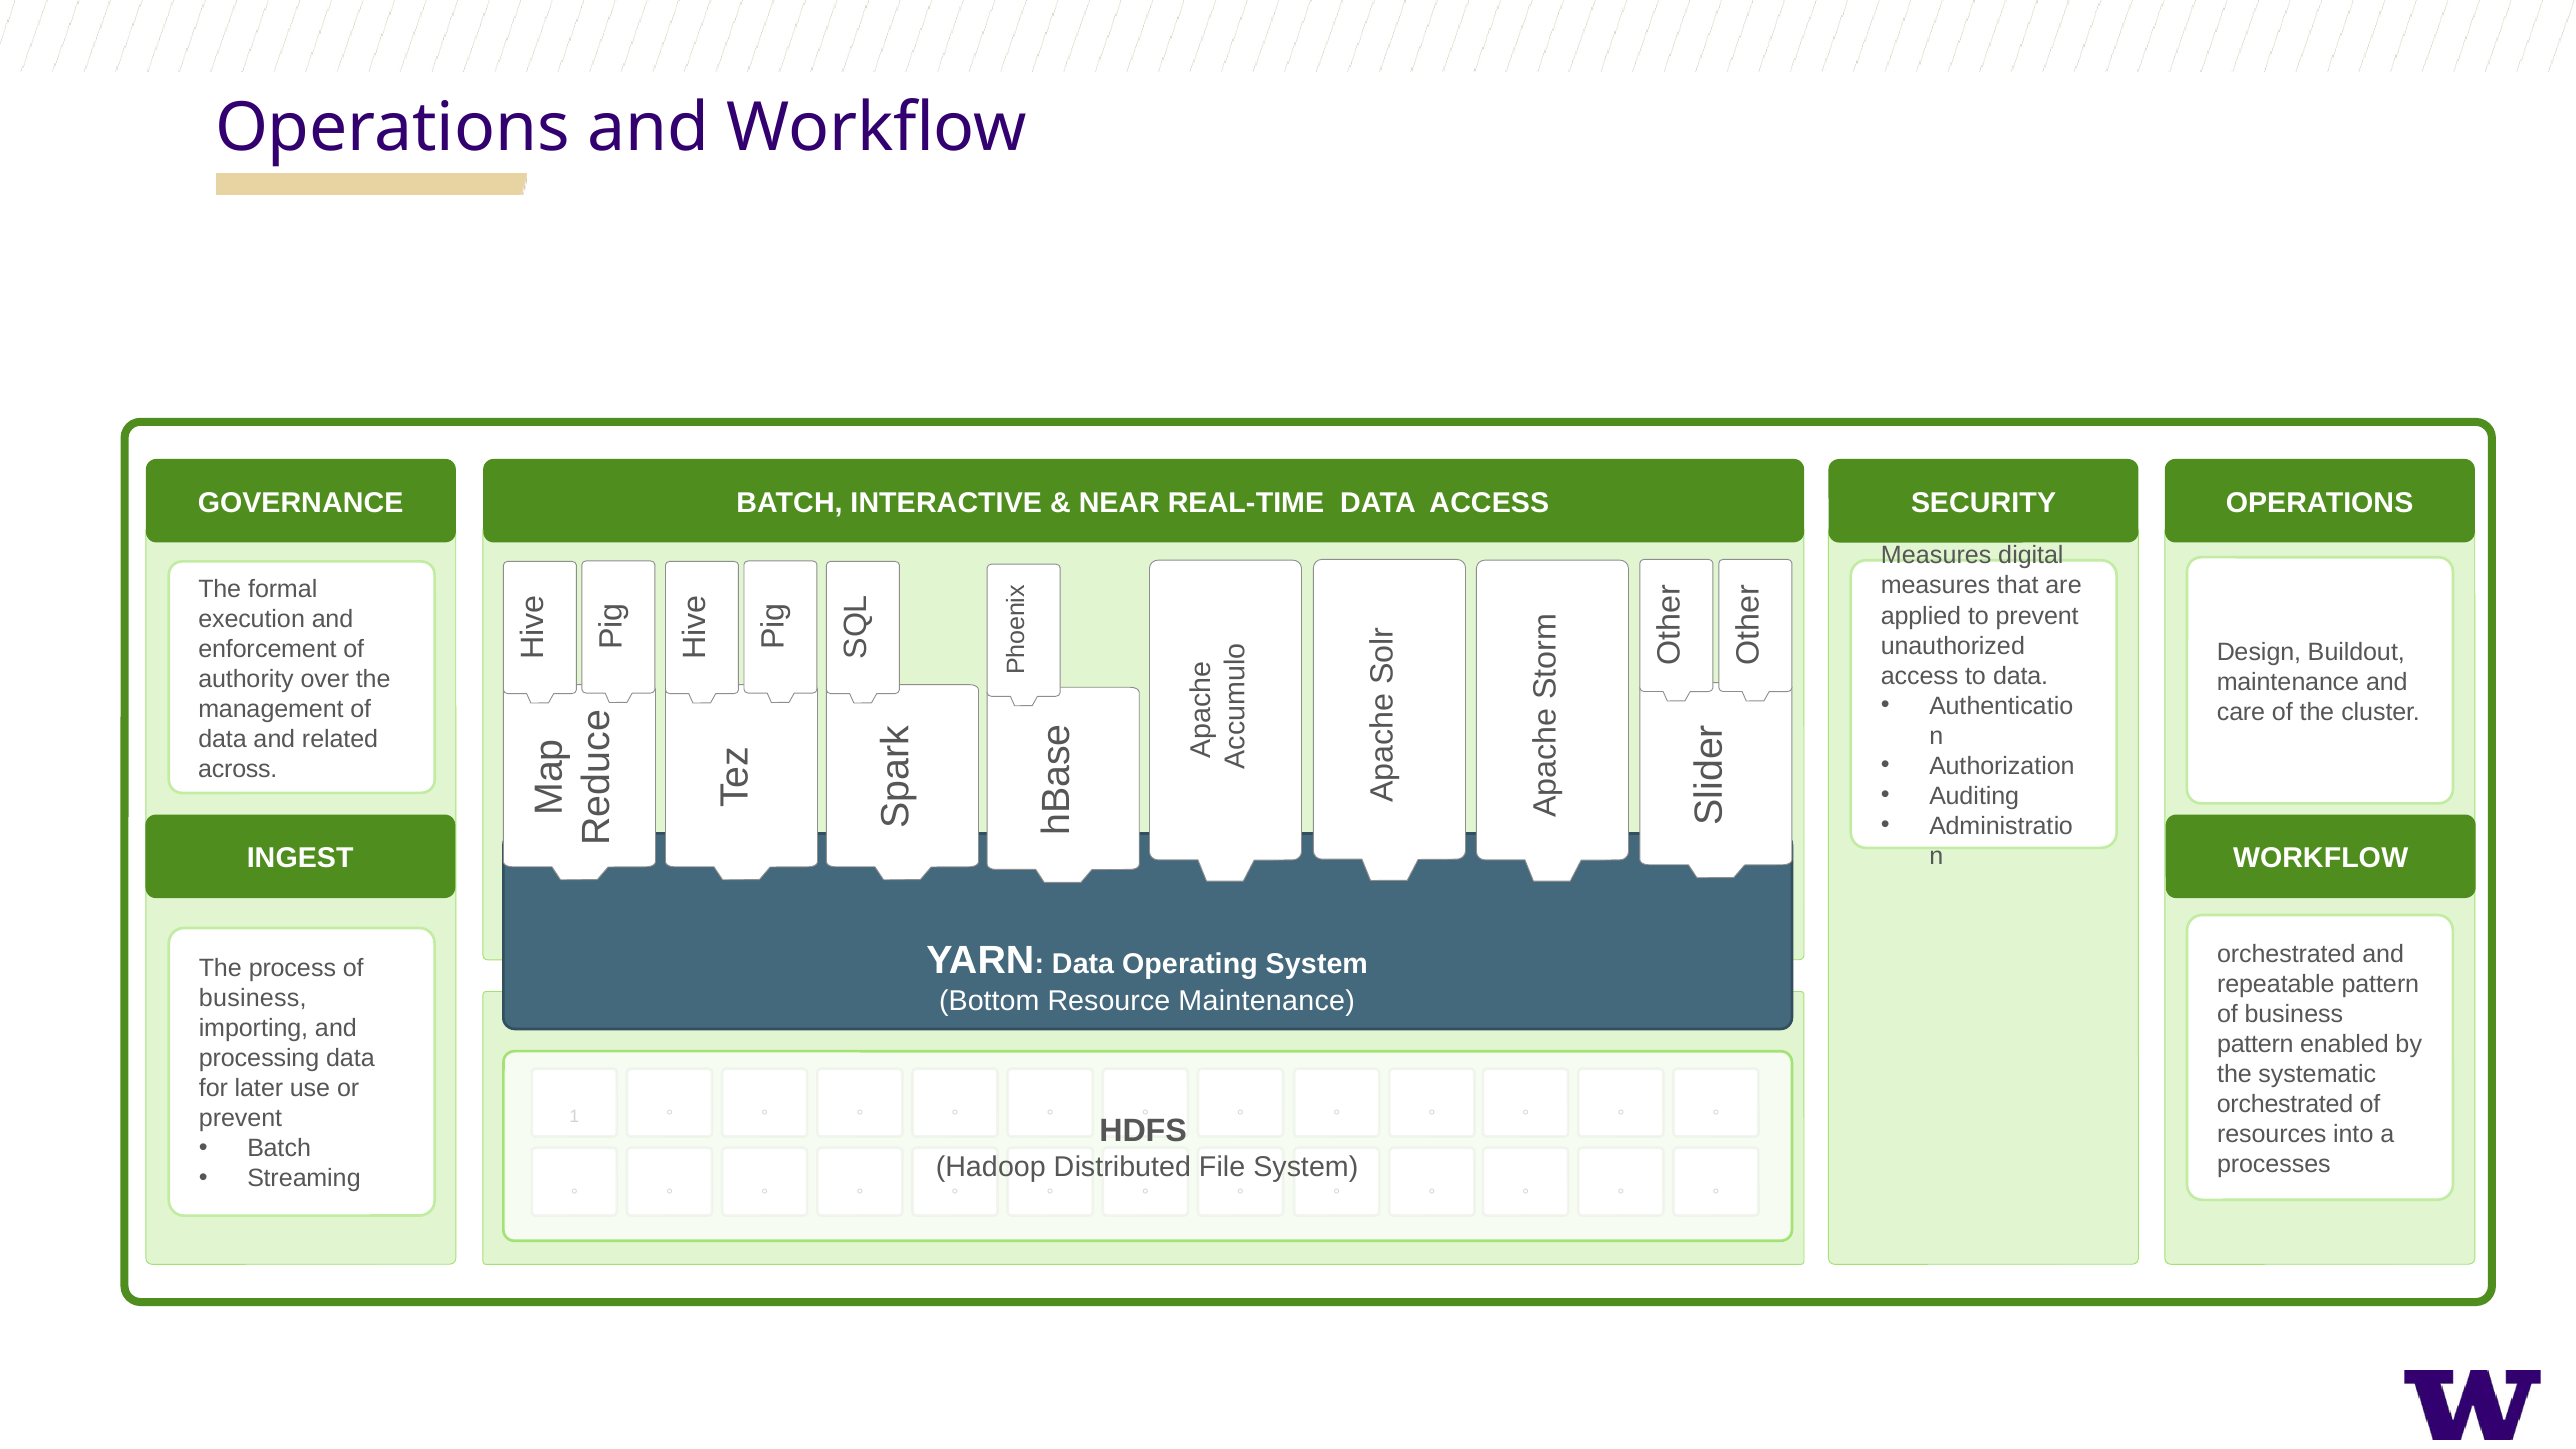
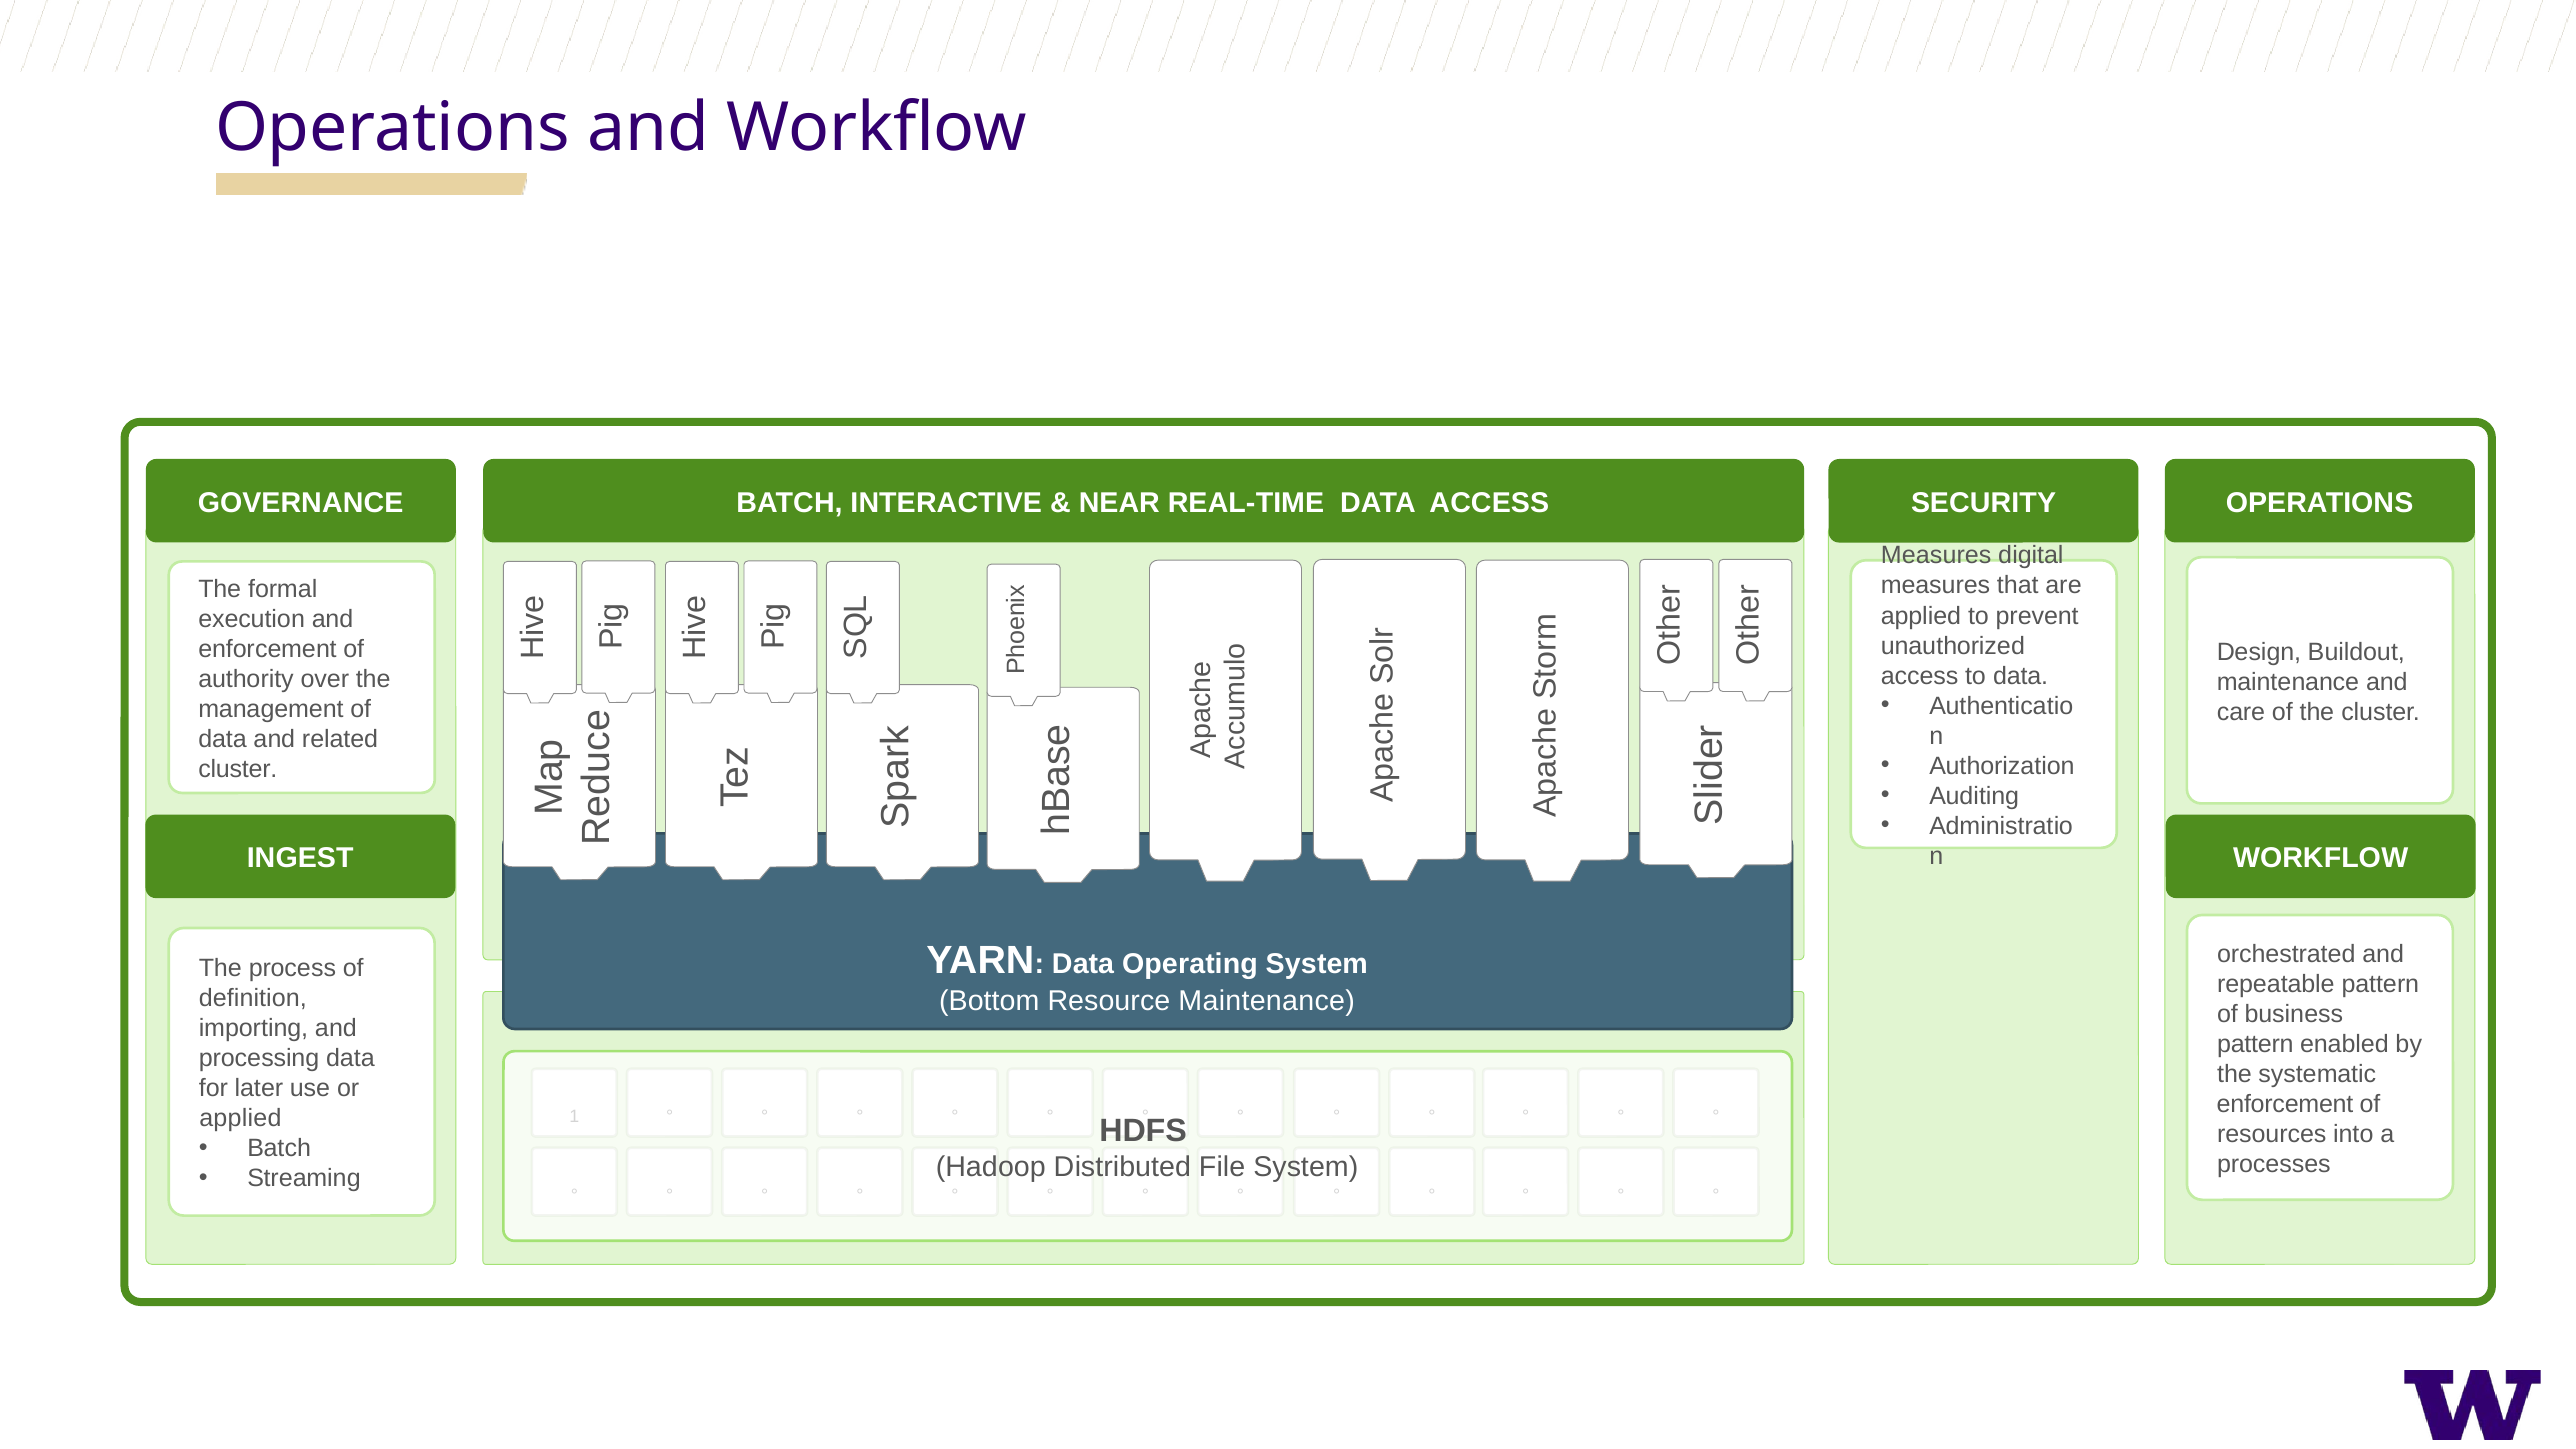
across at (238, 769): across -> cluster
business at (253, 999): business -> definition
orchestrated at (2285, 1104): orchestrated -> enforcement
prevent at (241, 1119): prevent -> applied
